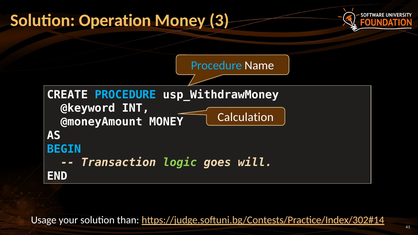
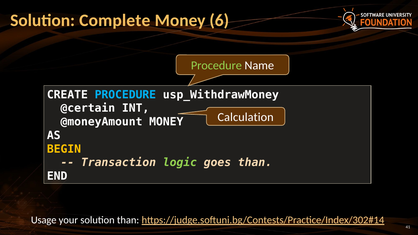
Operation: Operation -> Complete
3: 3 -> 6
Procedure at (216, 66) colour: light blue -> light green
@keyword: @keyword -> @certain
BEGIN colour: light blue -> yellow
goes will: will -> than
